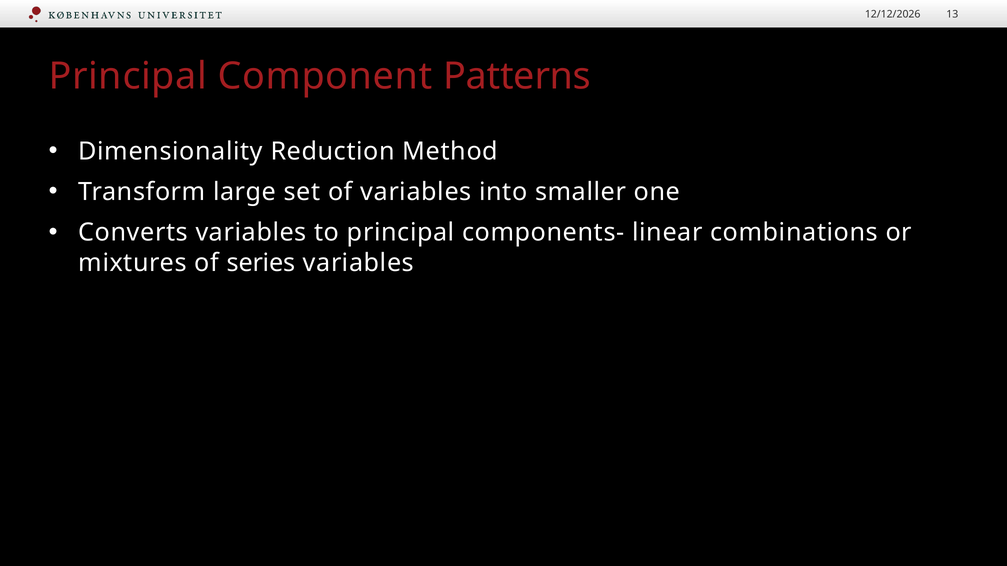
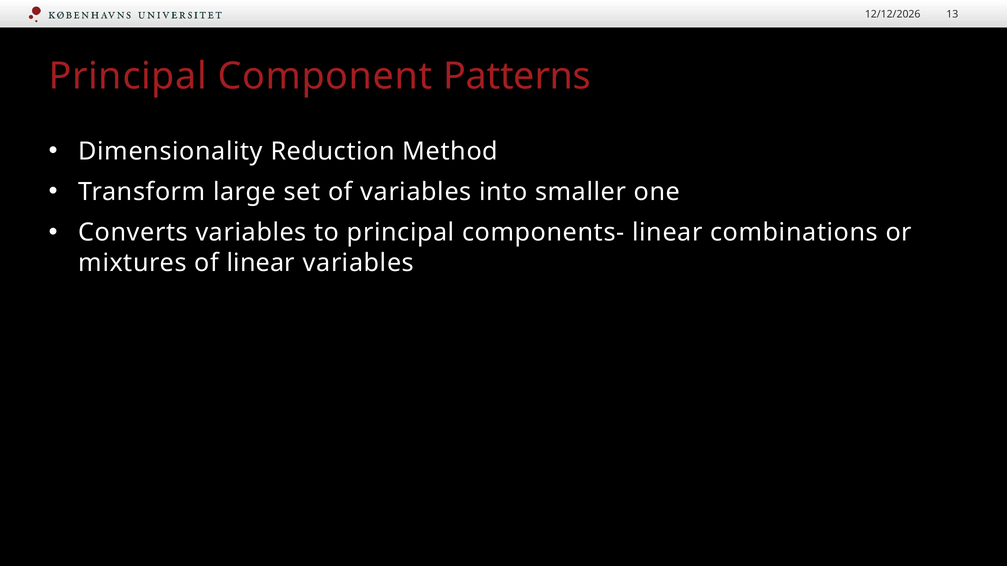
of series: series -> linear
